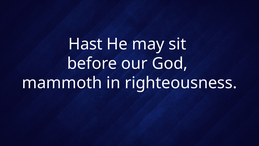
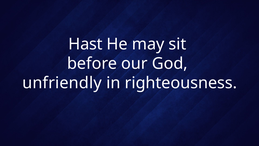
mammoth: mammoth -> unfriendly
